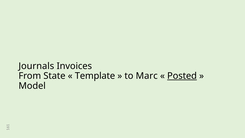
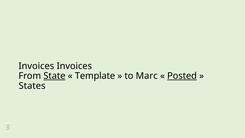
Journals at (36, 66): Journals -> Invoices
State underline: none -> present
Model: Model -> States
